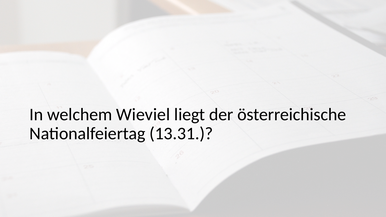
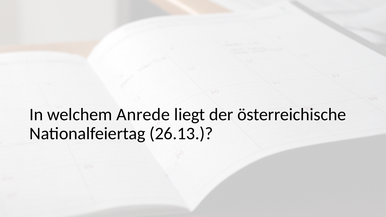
Wieviel: Wieviel -> Anrede
13.31: 13.31 -> 26.13
